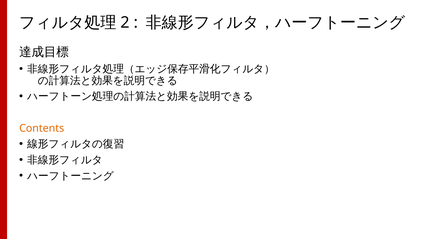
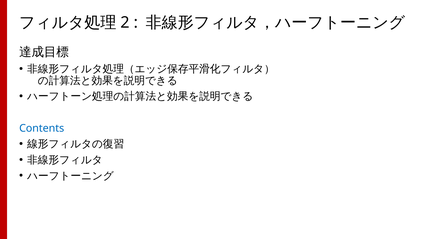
Contents colour: orange -> blue
